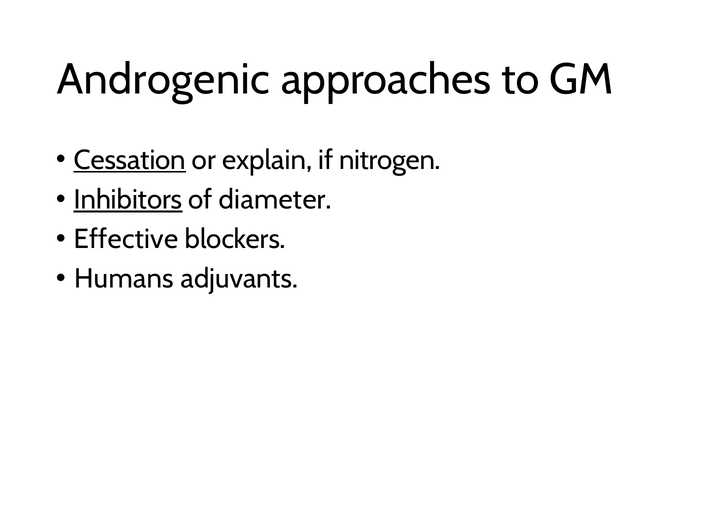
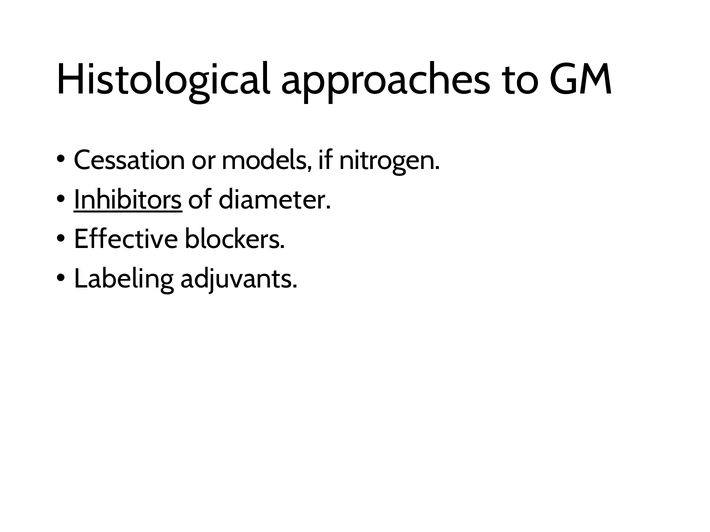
Androgenic: Androgenic -> Histological
Cessation underline: present -> none
explain: explain -> models
Humans: Humans -> Labeling
